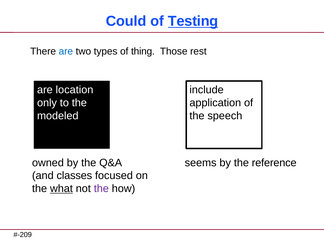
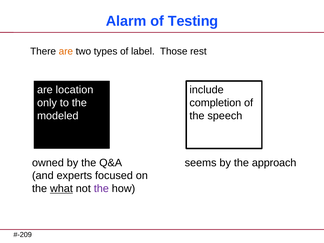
Could: Could -> Alarm
Testing underline: present -> none
are at (66, 51) colour: blue -> orange
thing: thing -> label
application: application -> completion
reference: reference -> approach
classes: classes -> experts
